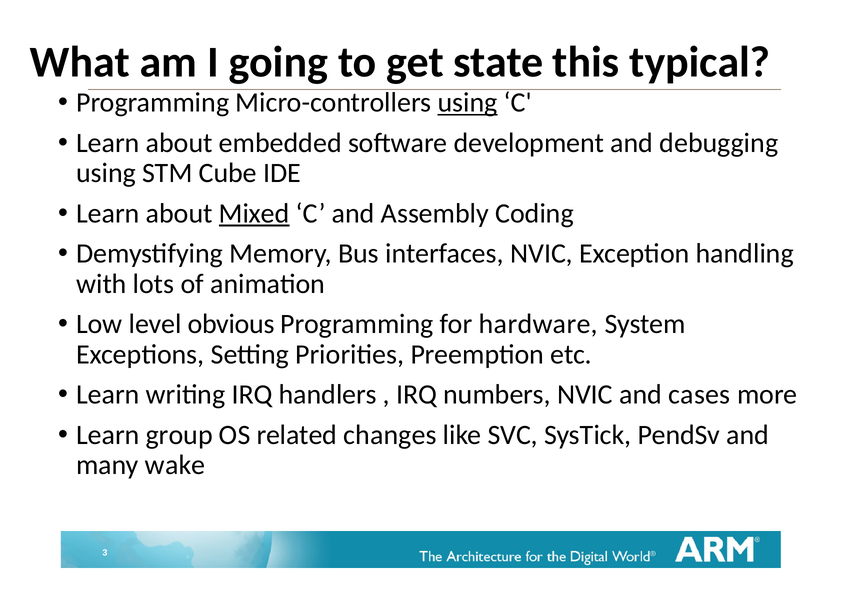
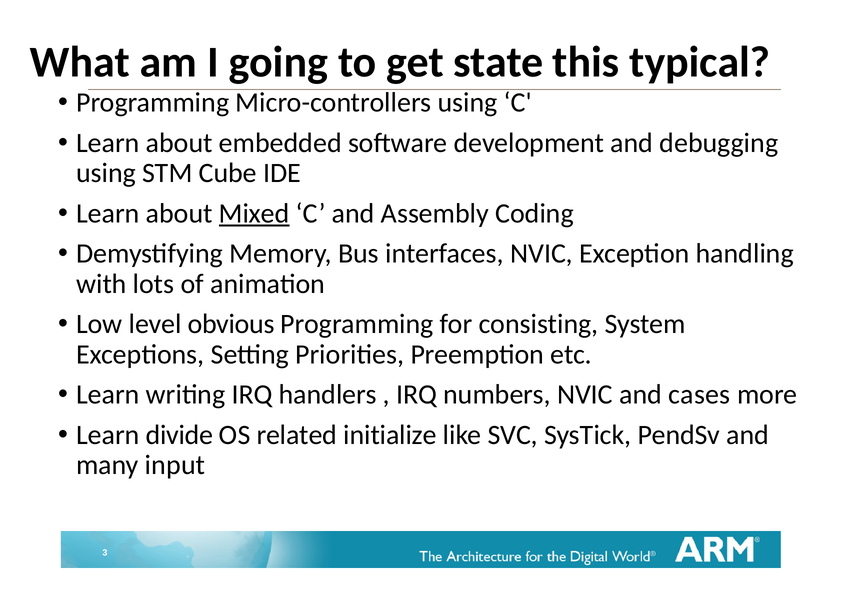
using at (468, 103) underline: present -> none
hardware: hardware -> consisting
group: group -> divide
changes: changes -> initialize
wake: wake -> input
